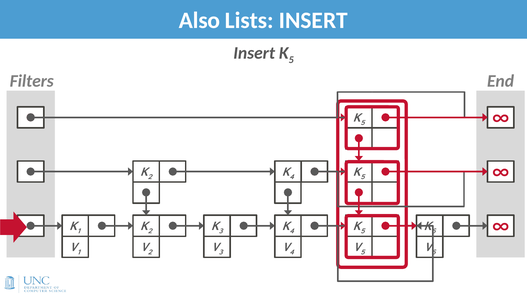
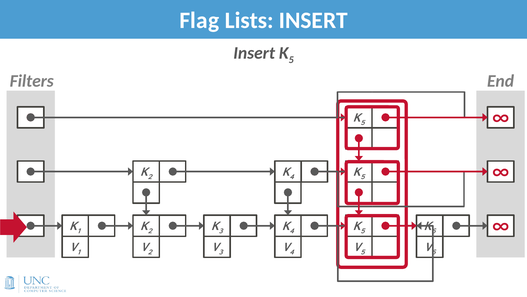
Also: Also -> Flag
